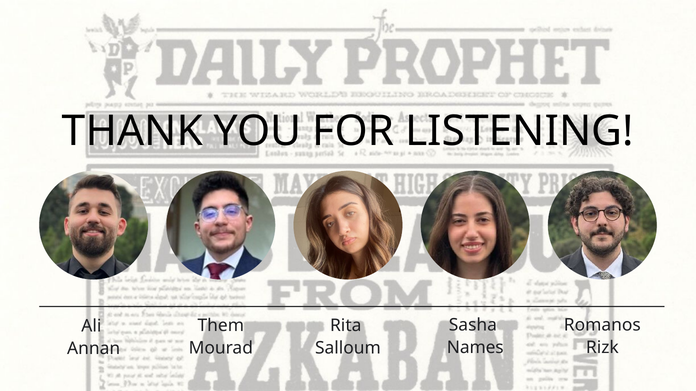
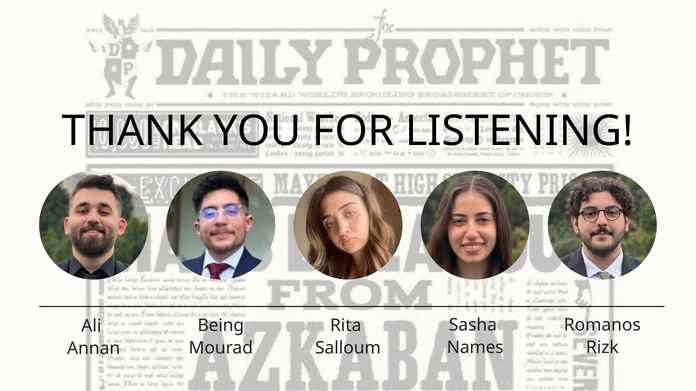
Them: Them -> Being
